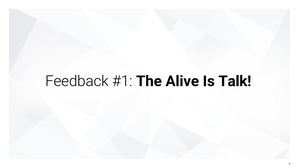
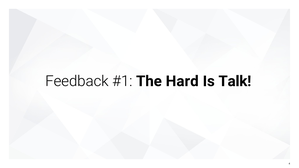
Alive: Alive -> Hard
